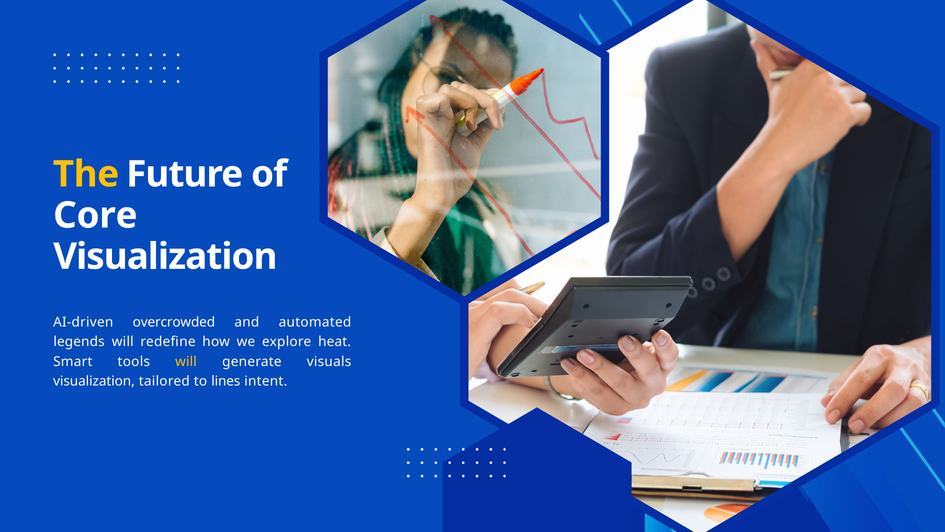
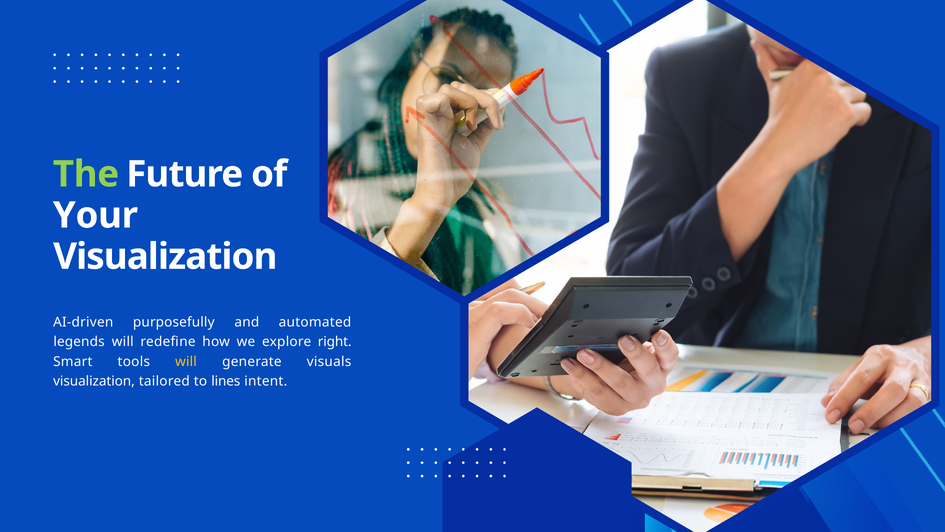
The colour: yellow -> light green
Core: Core -> Your
overcrowded: overcrowded -> purposefully
heat: heat -> right
